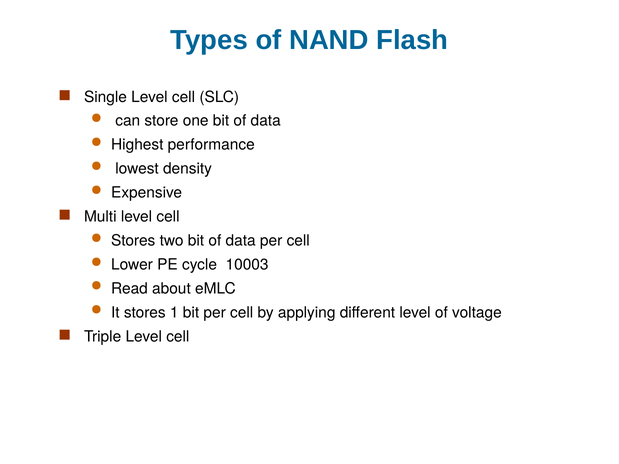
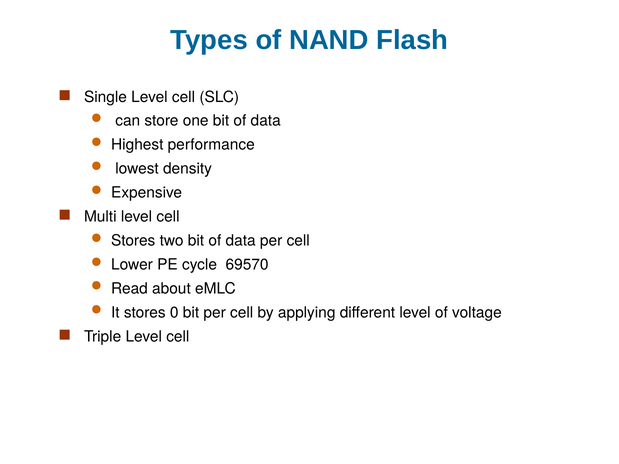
10003: 10003 -> 69570
1: 1 -> 0
